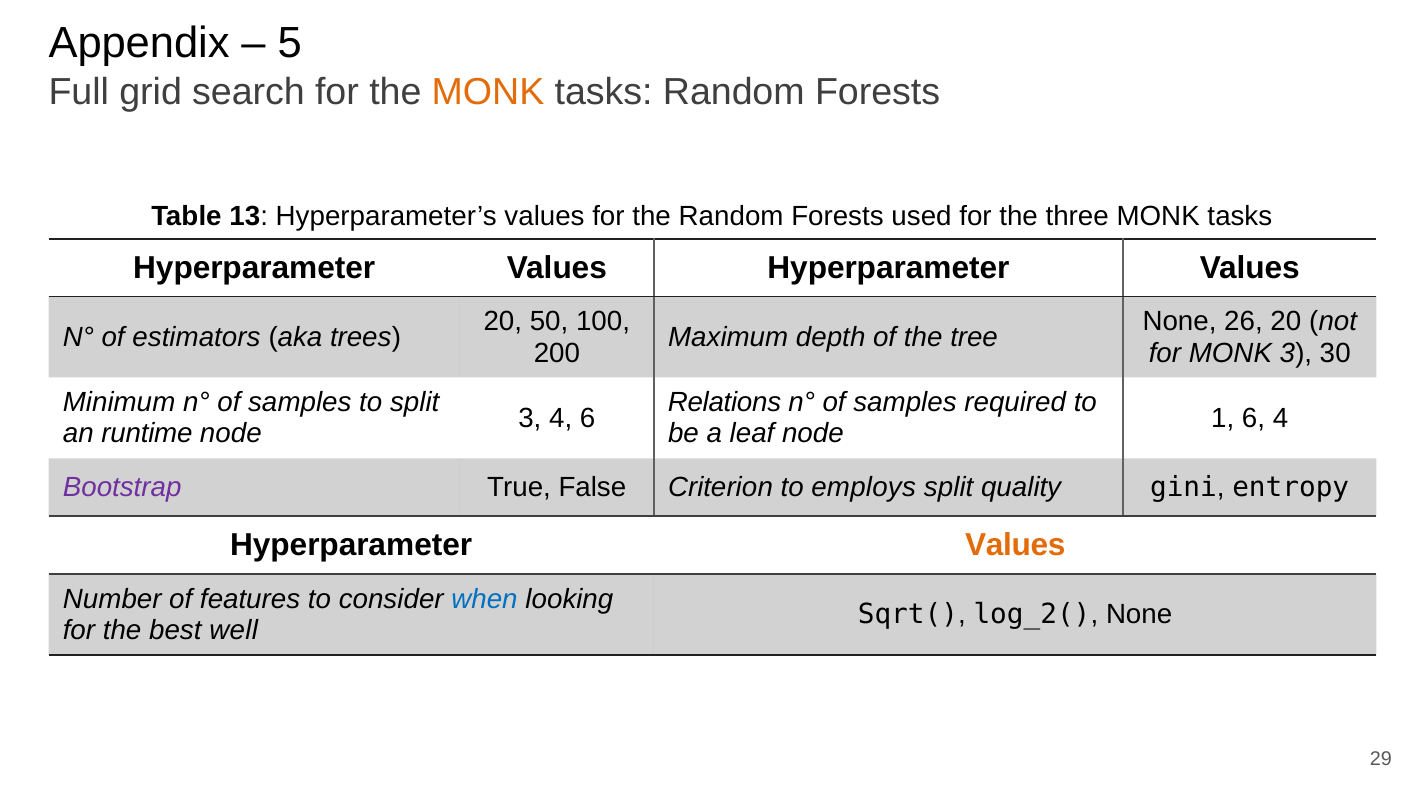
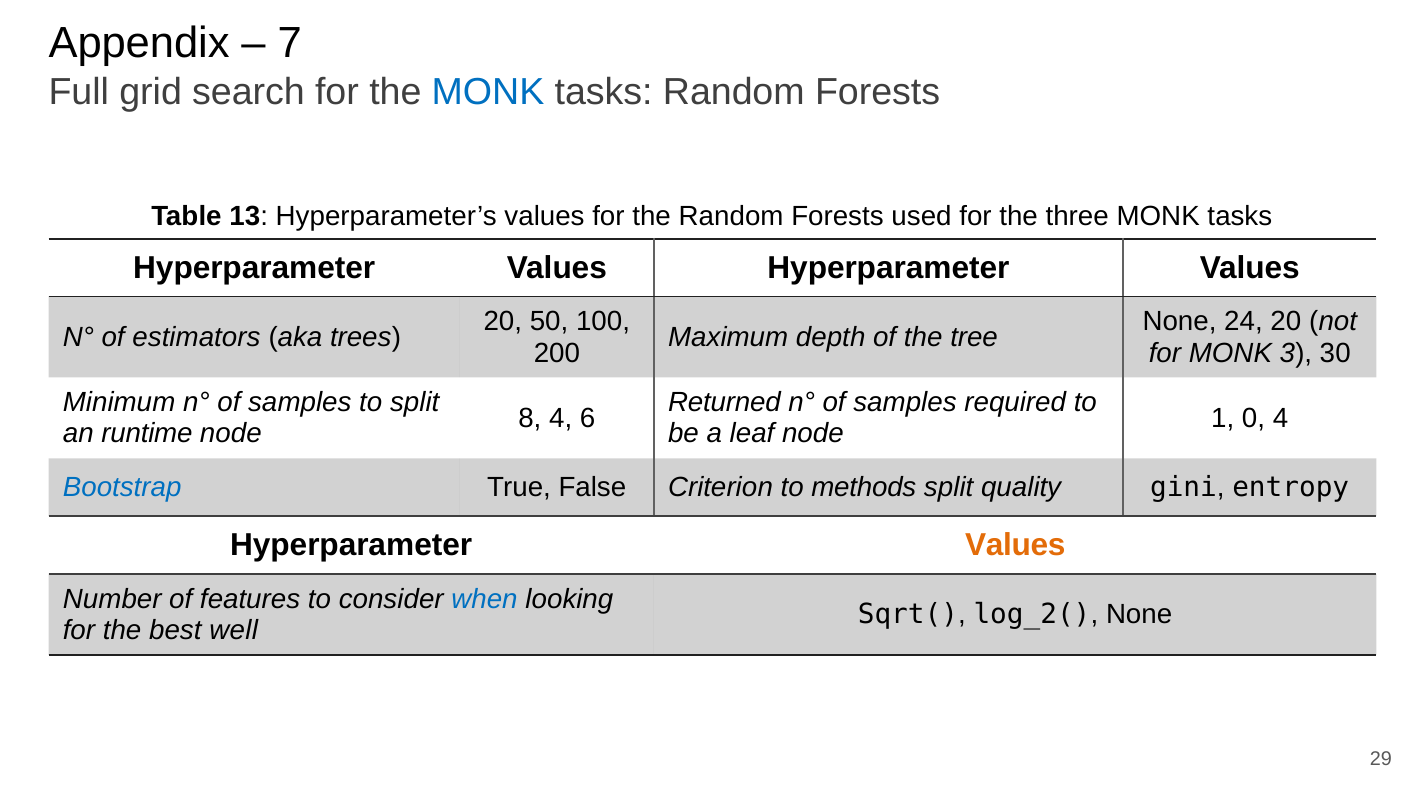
5: 5 -> 7
MONK at (488, 92) colour: orange -> blue
26: 26 -> 24
Relations: Relations -> Returned
3 at (530, 418): 3 -> 8
1 6: 6 -> 0
Bootstrap colour: purple -> blue
employs: employs -> methods
